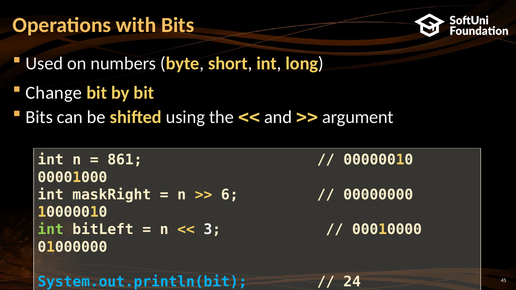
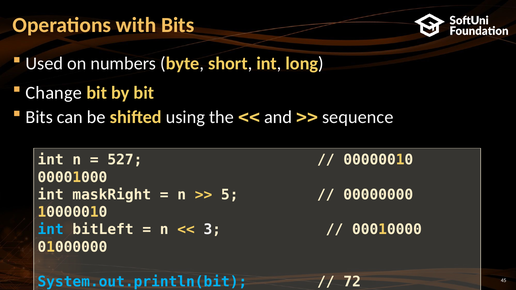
argument: argument -> sequence
861: 861 -> 527
6: 6 -> 5
int at (51, 230) colour: light green -> light blue
24: 24 -> 72
